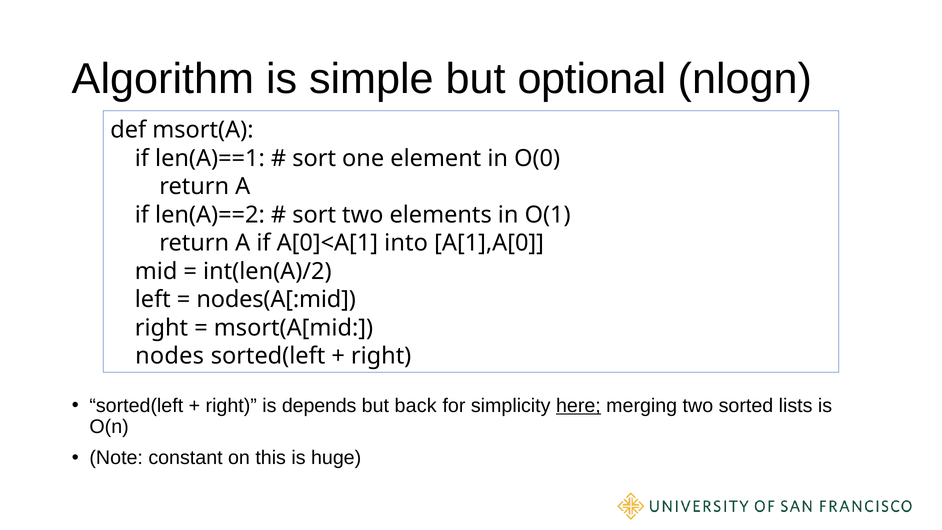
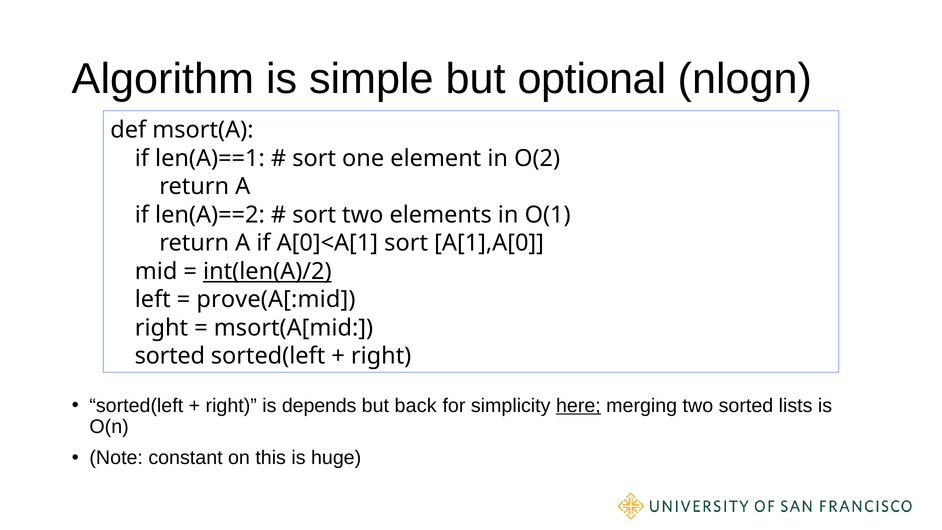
O(0: O(0 -> O(2
A[0]<A[1 into: into -> sort
int(len(A)/2 underline: none -> present
nodes(A[:mid: nodes(A[:mid -> prove(A[:mid
nodes at (170, 356): nodes -> sorted
